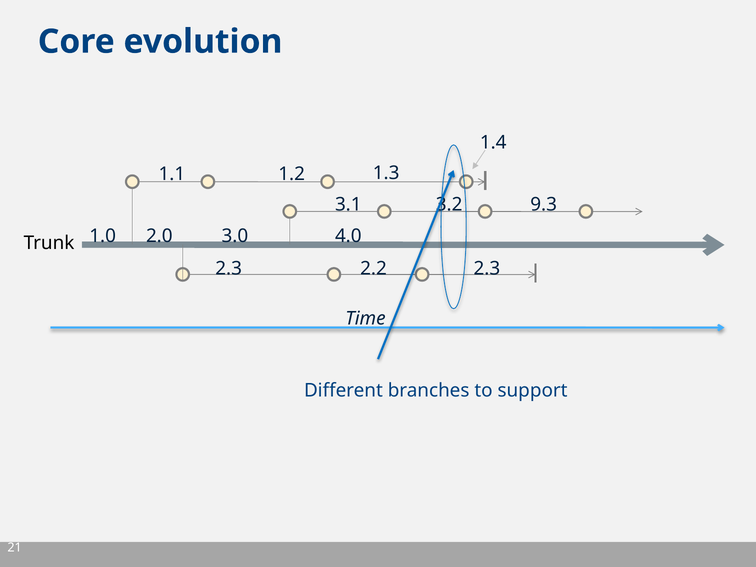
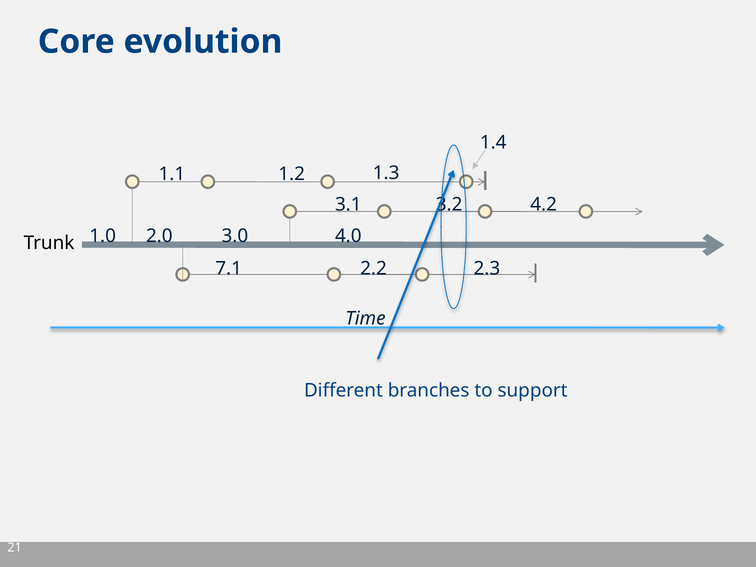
9.3: 9.3 -> 4.2
2.3 at (229, 268): 2.3 -> 7.1
